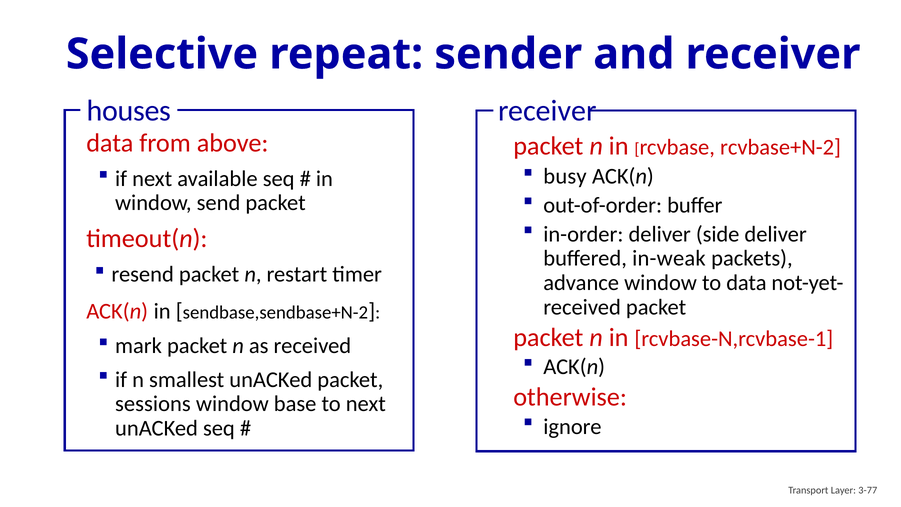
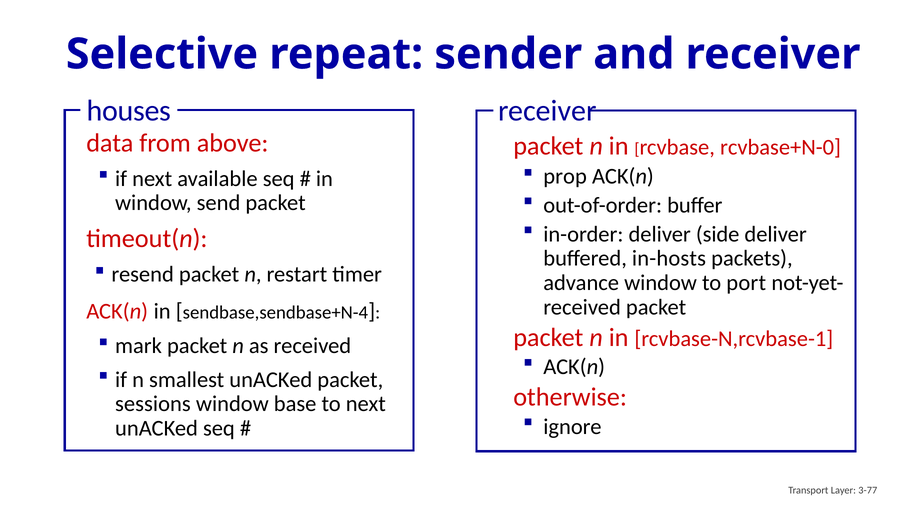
rcvbase+N-2: rcvbase+N-2 -> rcvbase+N-0
busy: busy -> prop
in-weak: in-weak -> in-hosts
to data: data -> port
sendbase,sendbase+N-2: sendbase,sendbase+N-2 -> sendbase,sendbase+N-4
